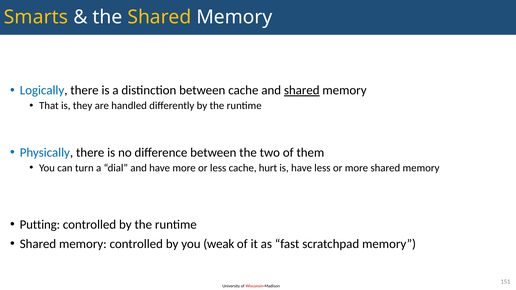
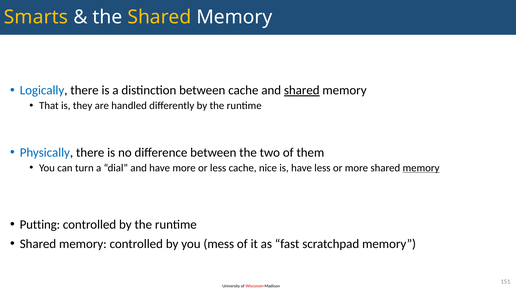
hurt: hurt -> nice
memory at (421, 168) underline: none -> present
weak: weak -> mess
